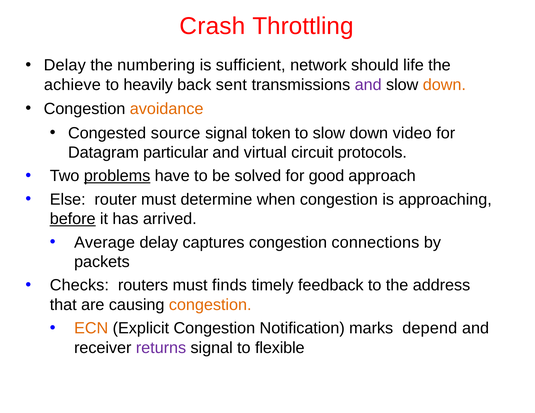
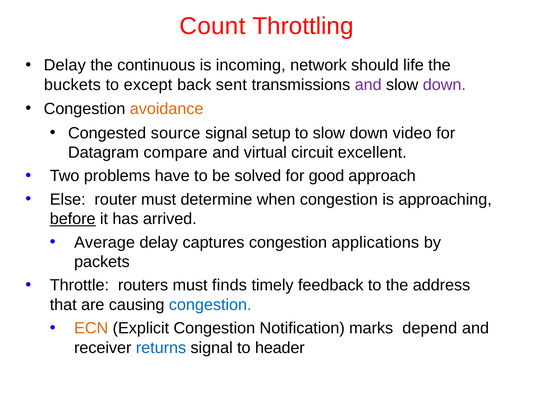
Crash: Crash -> Count
numbering: numbering -> continuous
sufficient: sufficient -> incoming
achieve: achieve -> buckets
heavily: heavily -> except
down at (444, 85) colour: orange -> purple
token: token -> setup
particular: particular -> compare
protocols: protocols -> excellent
problems underline: present -> none
connections: connections -> applications
Checks: Checks -> Throttle
congestion at (210, 305) colour: orange -> blue
returns colour: purple -> blue
flexible: flexible -> header
